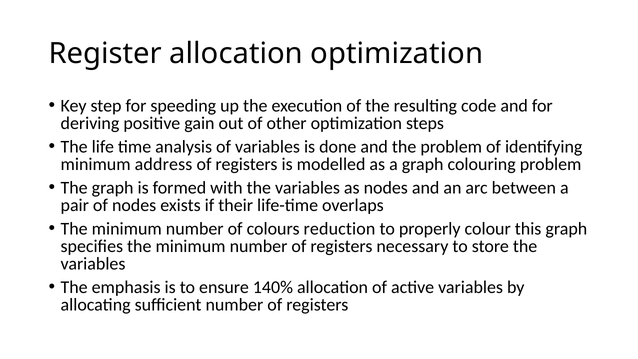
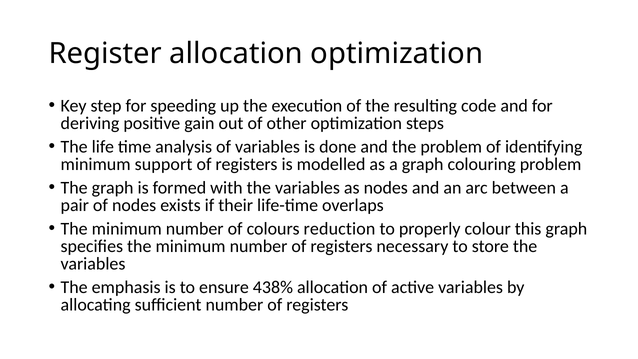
address: address -> support
140%: 140% -> 438%
